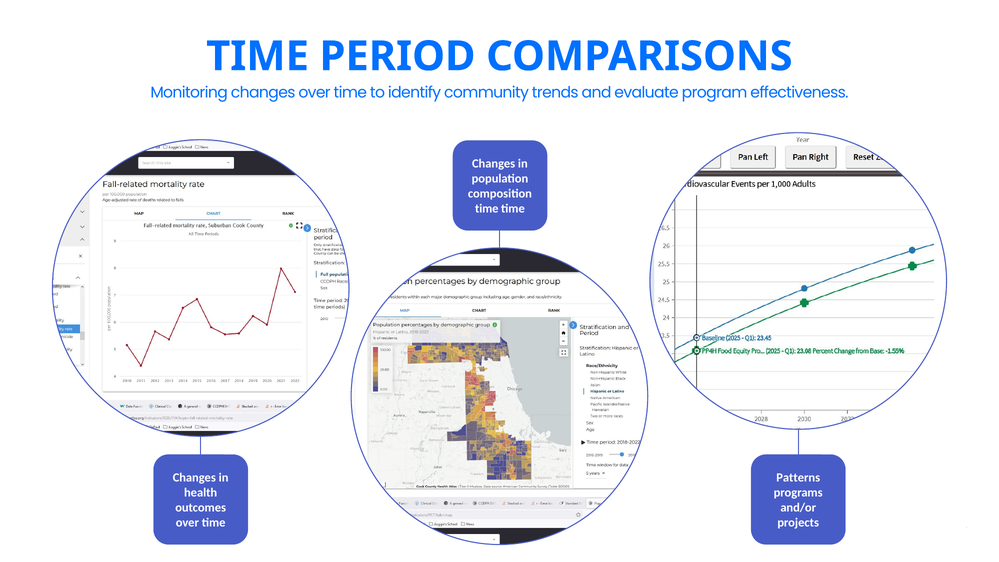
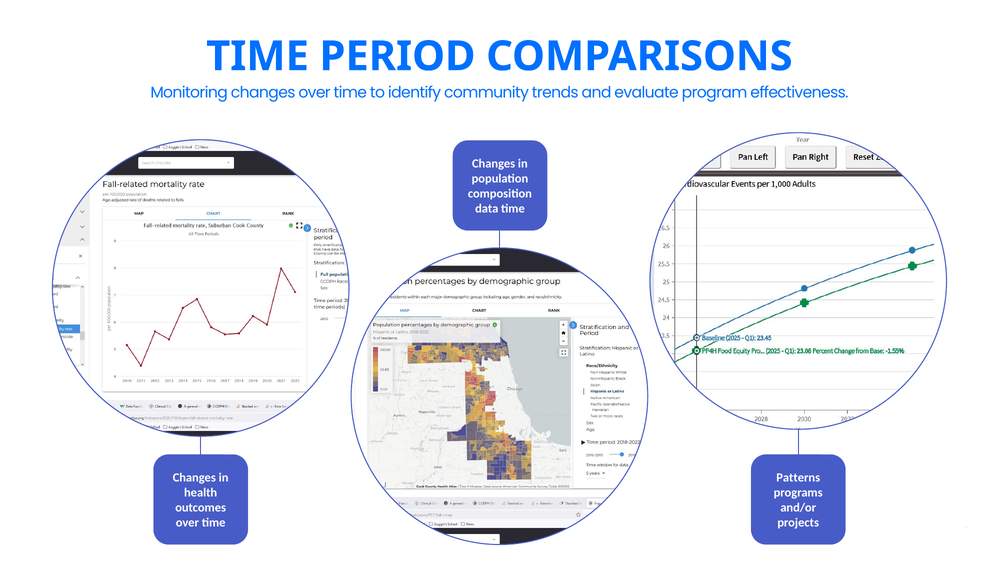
time at (487, 209): time -> data
